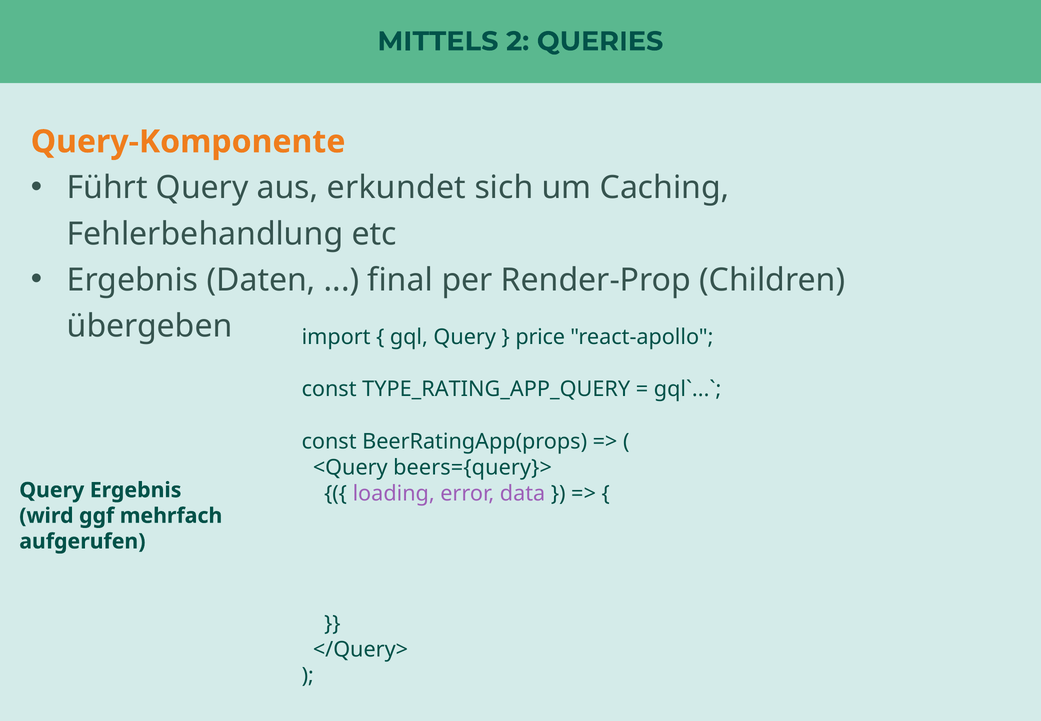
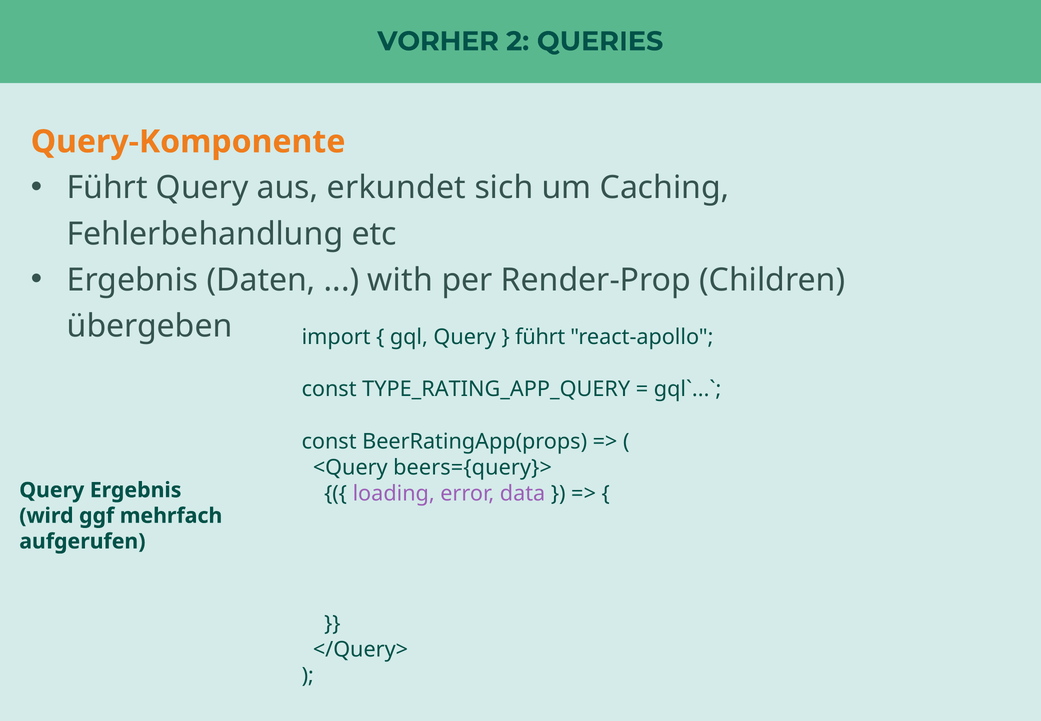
MITTELS: MITTELS -> VORHER
final: final -> with
price at (540, 337): price -> führt
